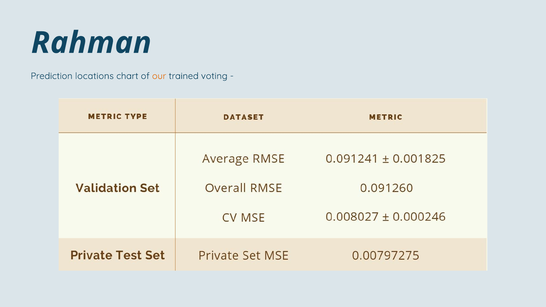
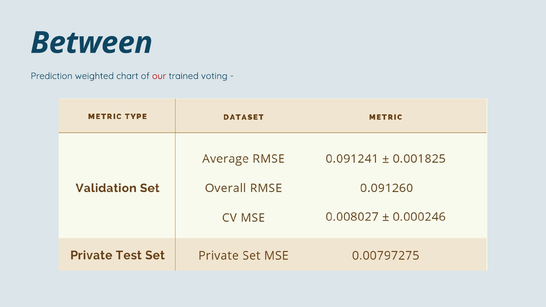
Rahman: Rahman -> Between
locations: locations -> weighted
our colour: orange -> red
